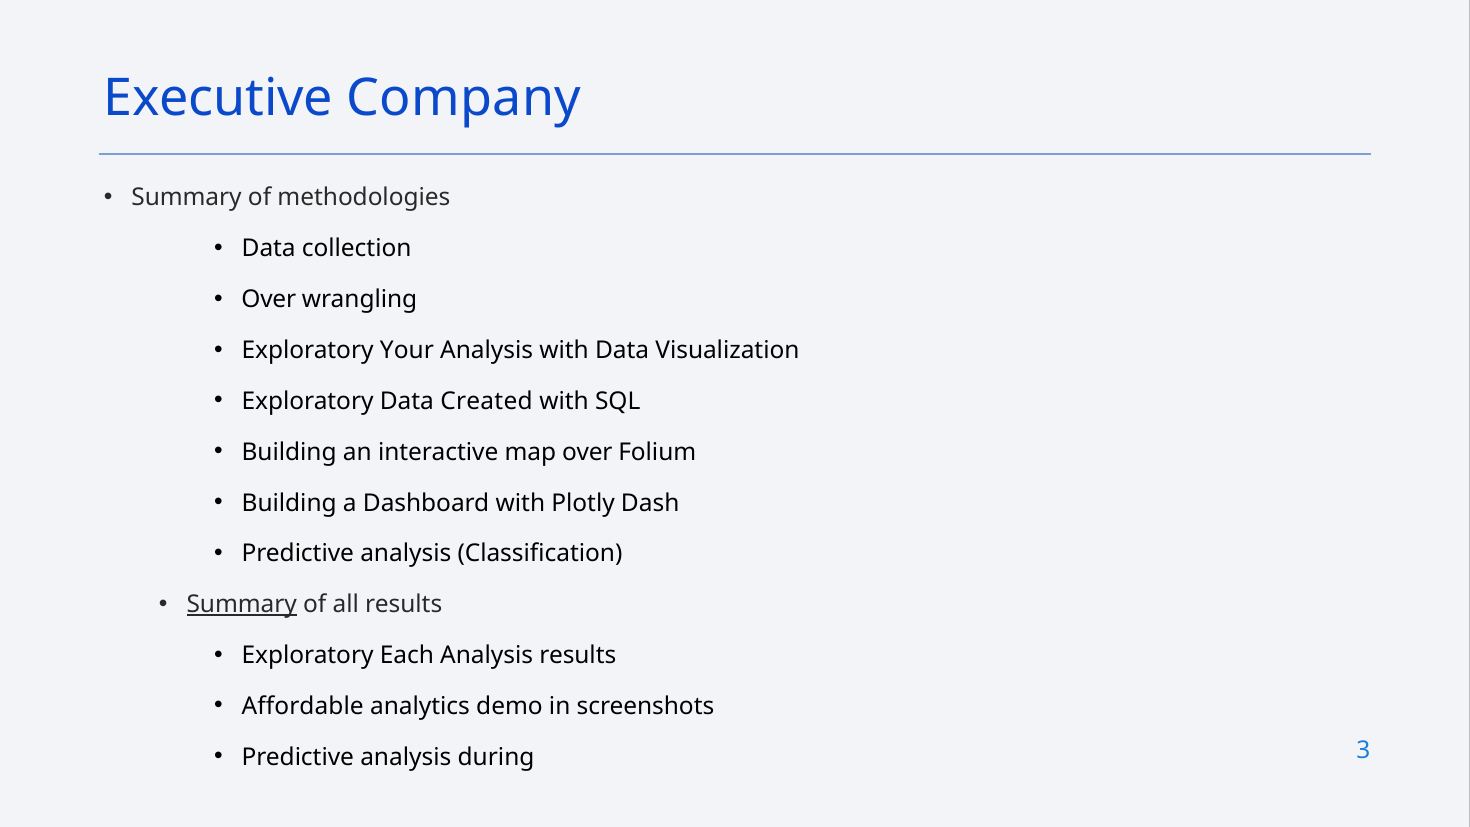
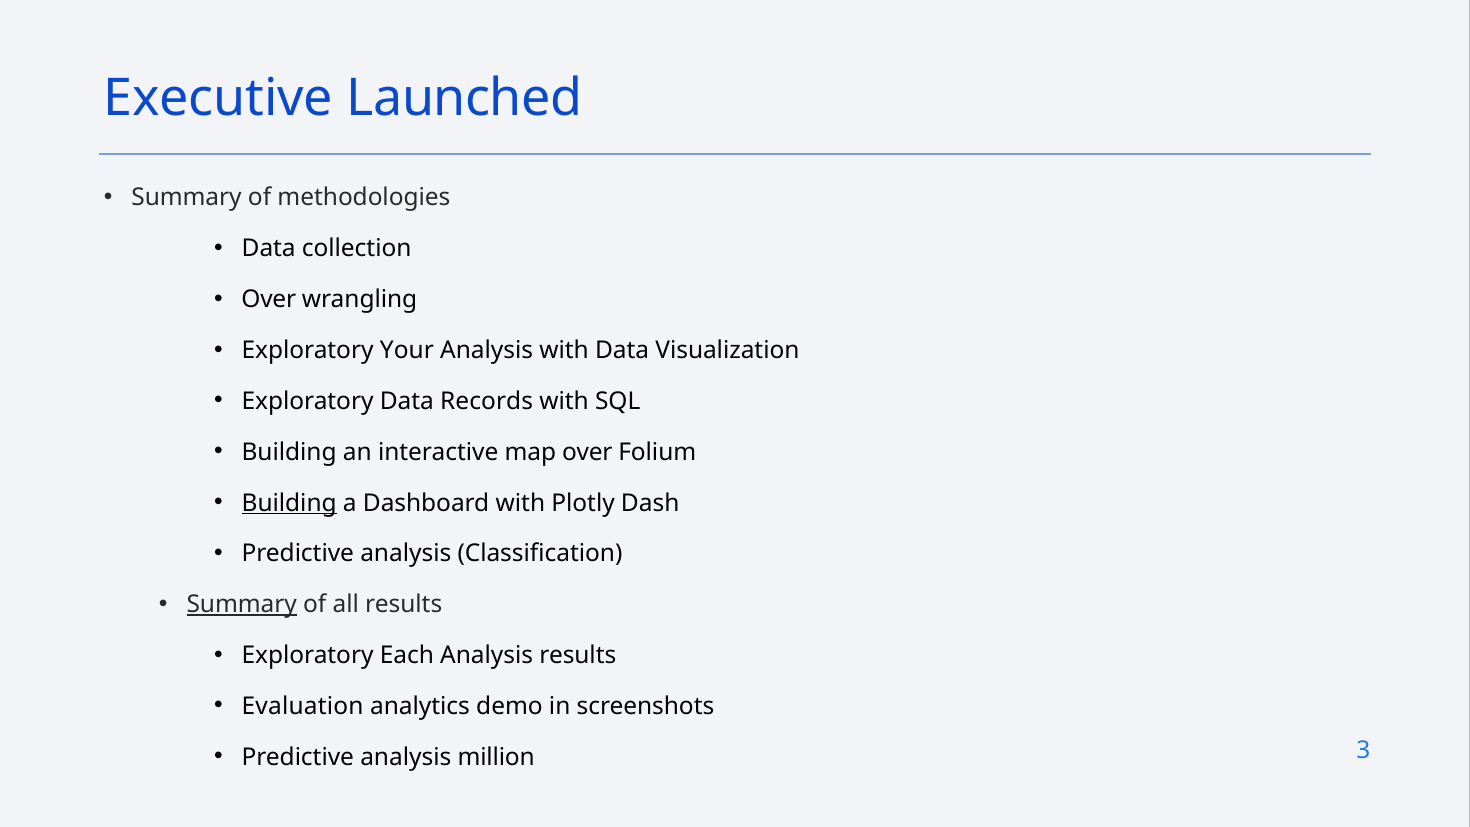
Company: Company -> Launched
Created: Created -> Records
Building at (289, 503) underline: none -> present
Affordable: Affordable -> Evaluation
during: during -> million
